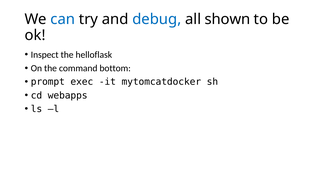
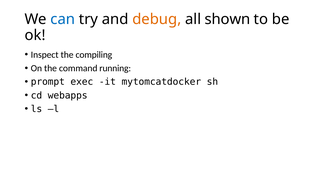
debug colour: blue -> orange
helloflask: helloflask -> compiling
bottom: bottom -> running
